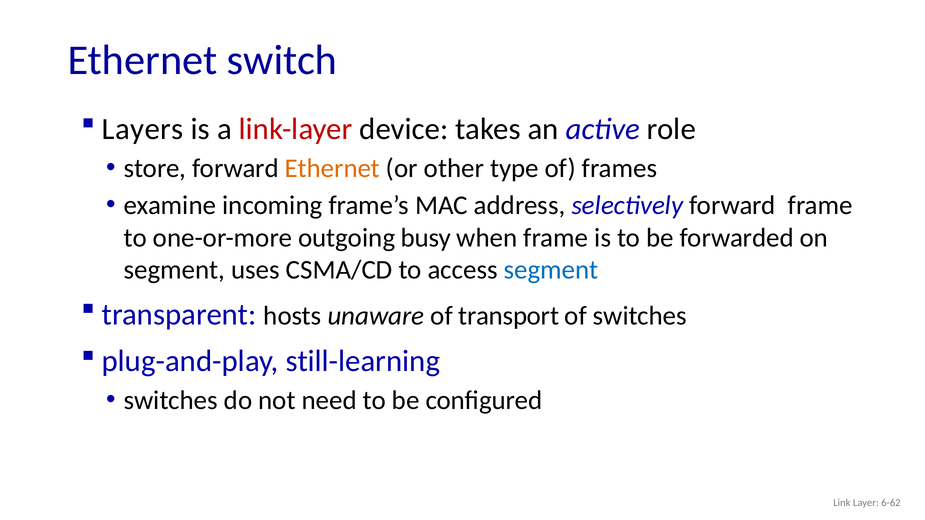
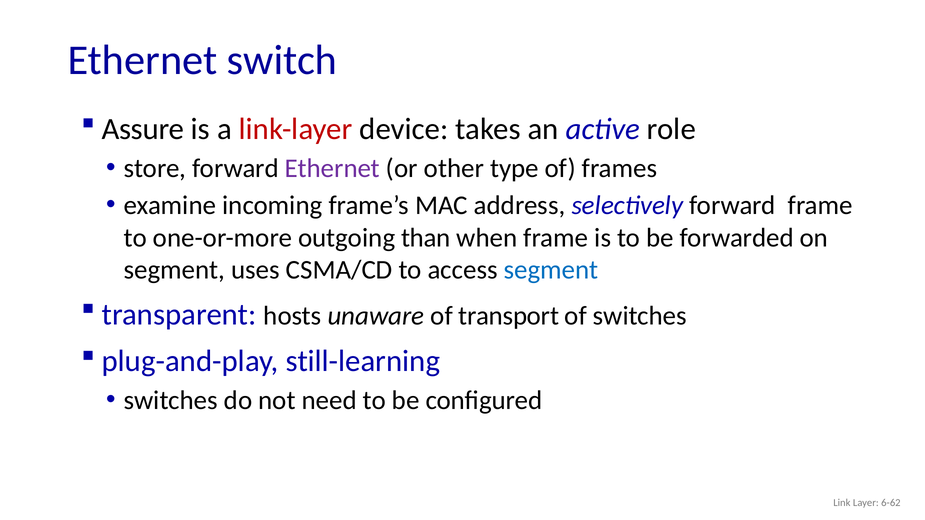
Layers: Layers -> Assure
Ethernet at (332, 168) colour: orange -> purple
busy: busy -> than
